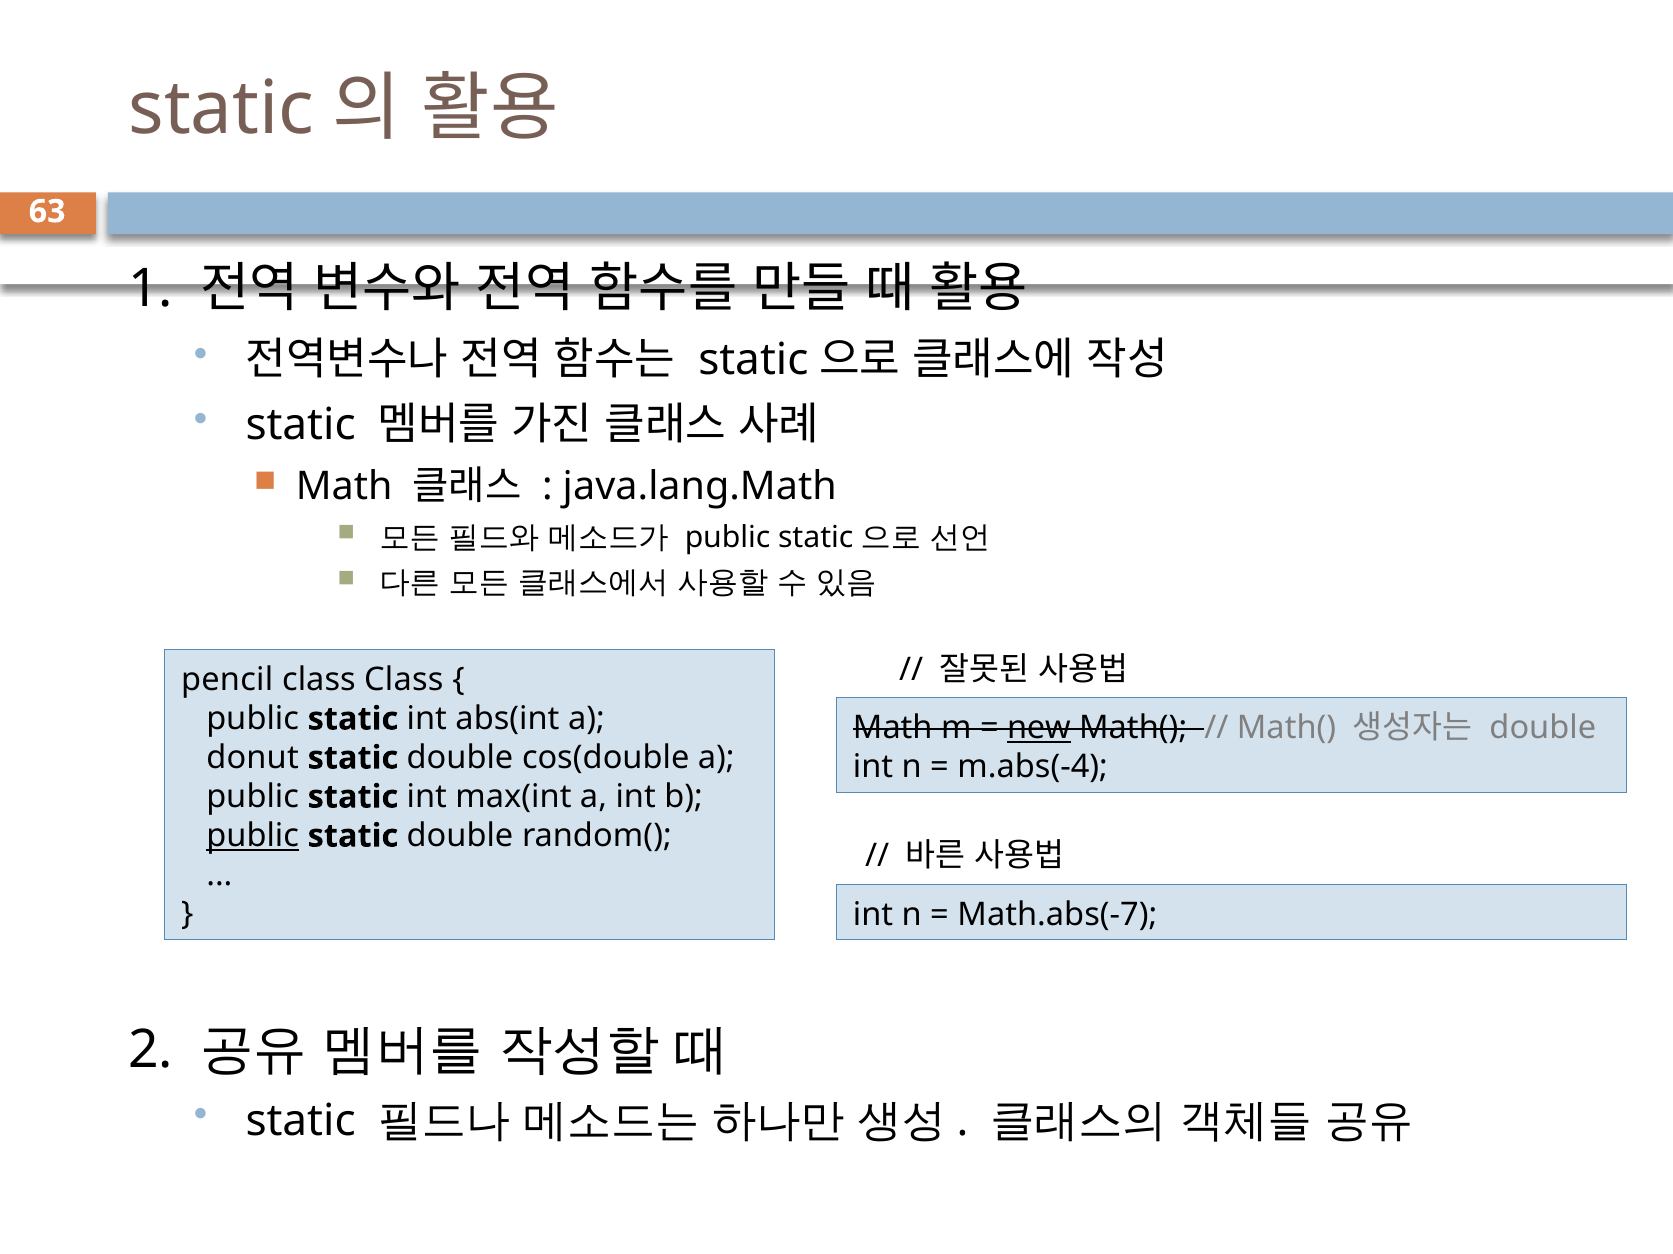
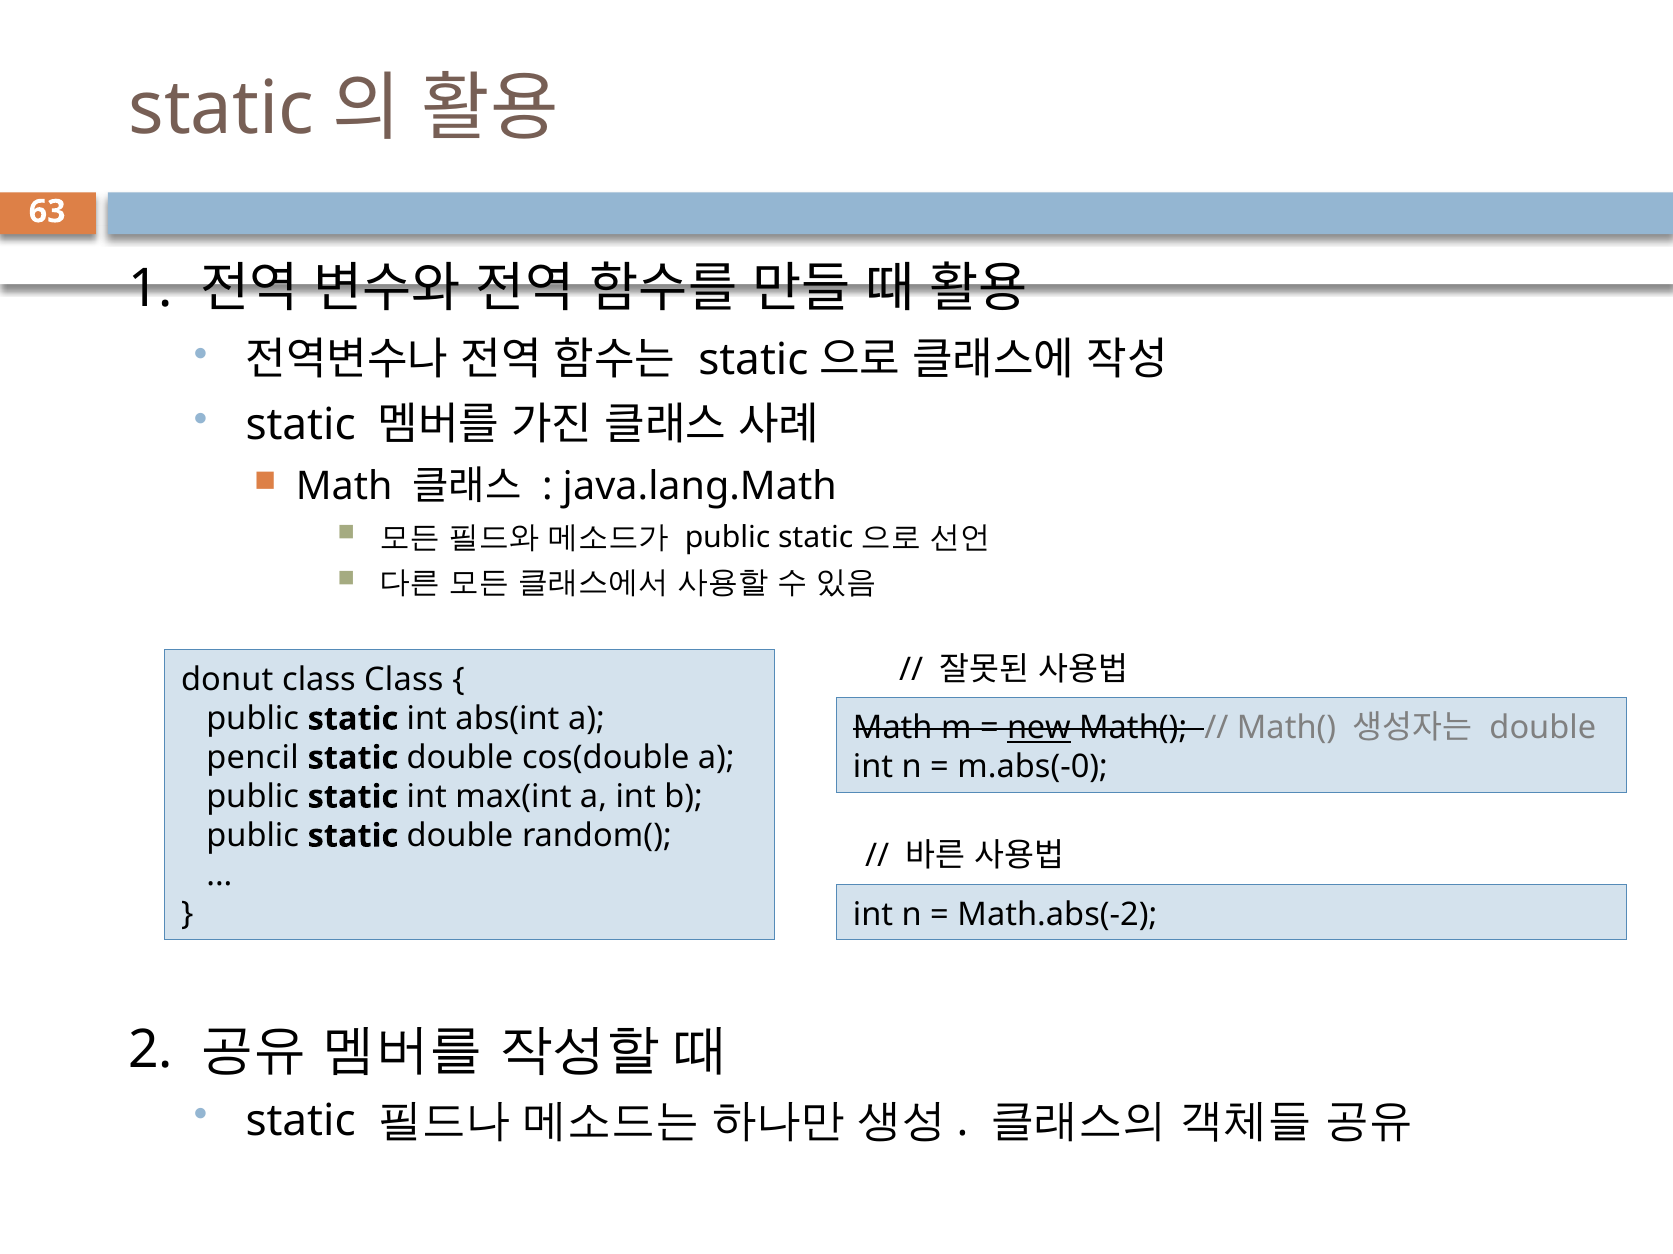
pencil: pencil -> donut
donut: donut -> pencil
m.abs(-4: m.abs(-4 -> m.abs(-0
public at (253, 836) underline: present -> none
Math.abs(-7: Math.abs(-7 -> Math.abs(-2
